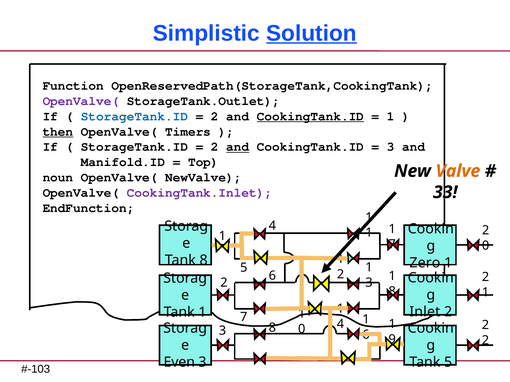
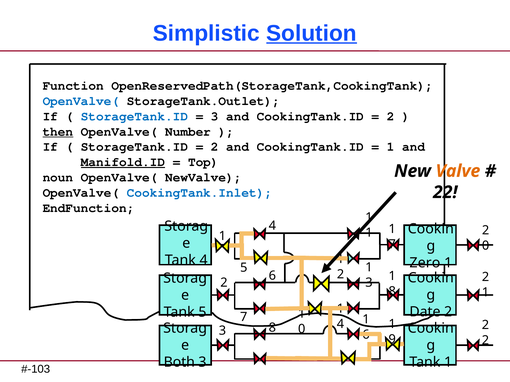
OpenValve( at (81, 101) colour: purple -> blue
2 at (215, 116): 2 -> 3
CookingTank.ID at (310, 116) underline: present -> none
1 at (391, 116): 1 -> 2
Timers: Timers -> Number
and at (238, 147) underline: present -> none
3 at (391, 147): 3 -> 1
Manifold.ID underline: none -> present
CookingTank.Inlet colour: purple -> blue
33: 33 -> 22
Tank 8: 8 -> 4
Inlet: Inlet -> Date
Tank 1: 1 -> 5
Even: Even -> Both
Tank 5: 5 -> 1
